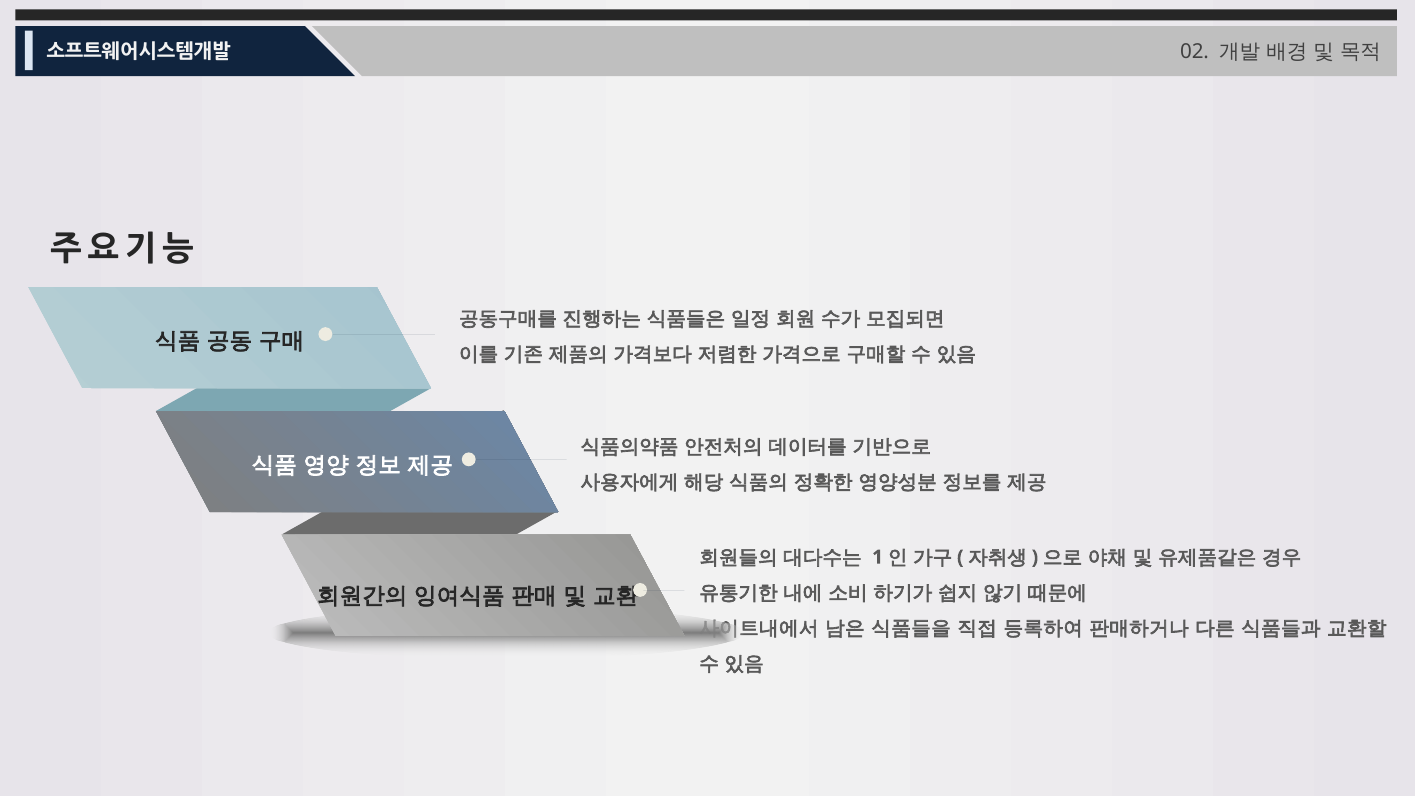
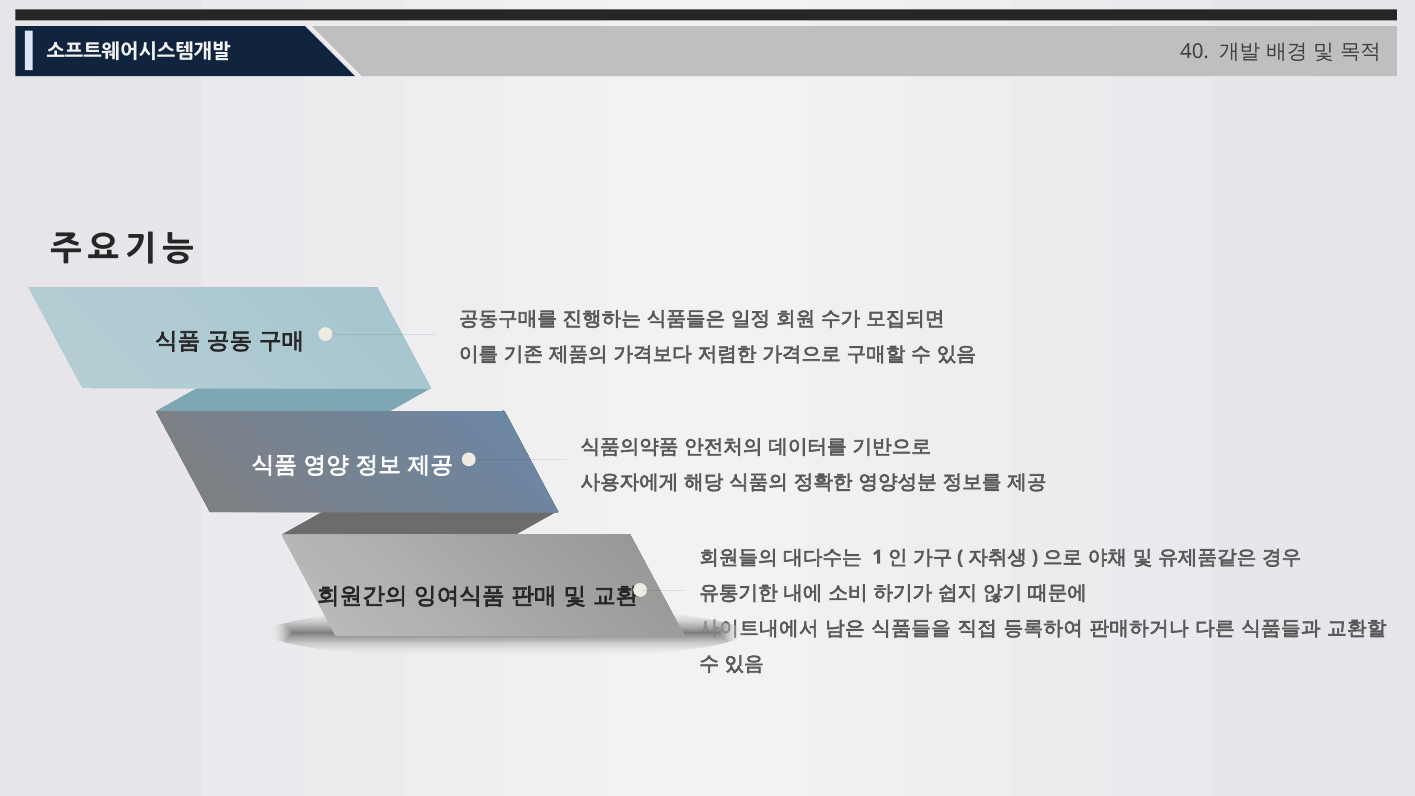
02: 02 -> 40
